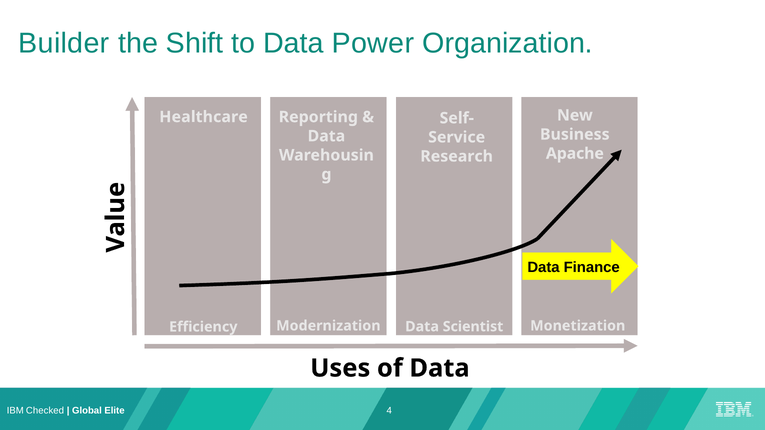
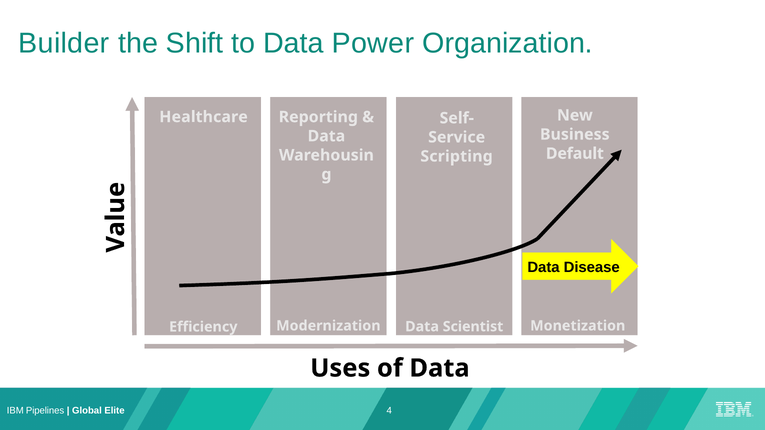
Apache: Apache -> Default
Research: Research -> Scripting
Finance: Finance -> Disease
Checked: Checked -> Pipelines
